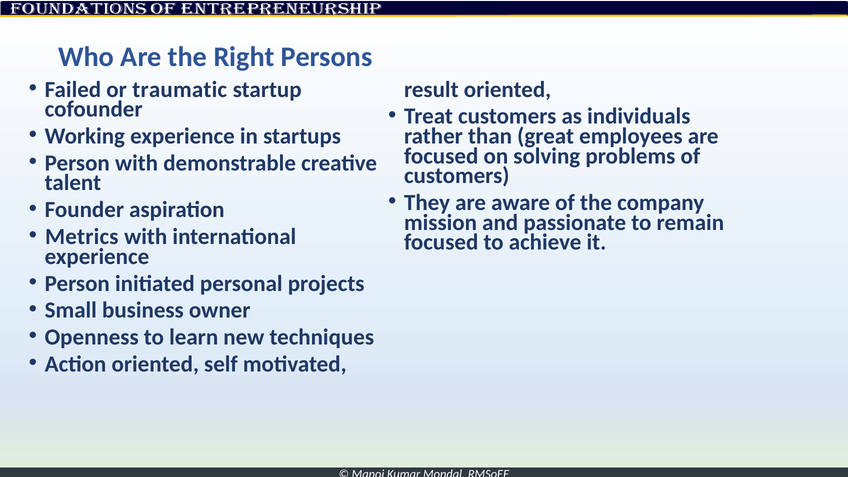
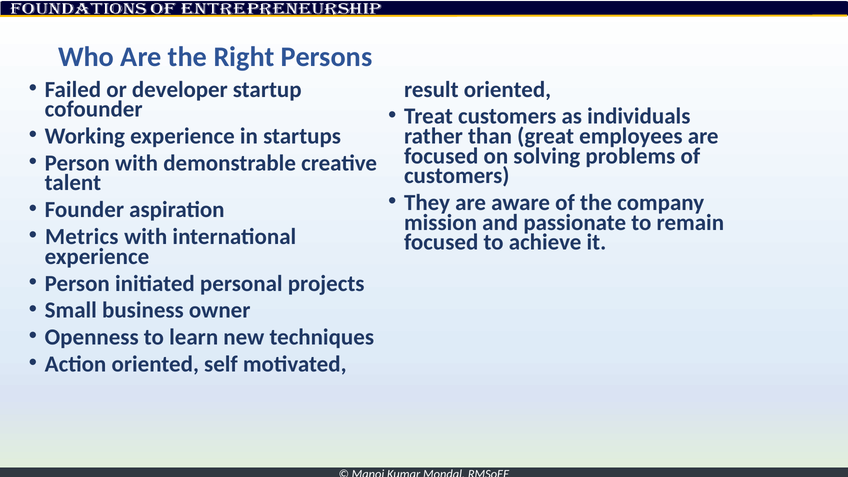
traumatic: traumatic -> developer
